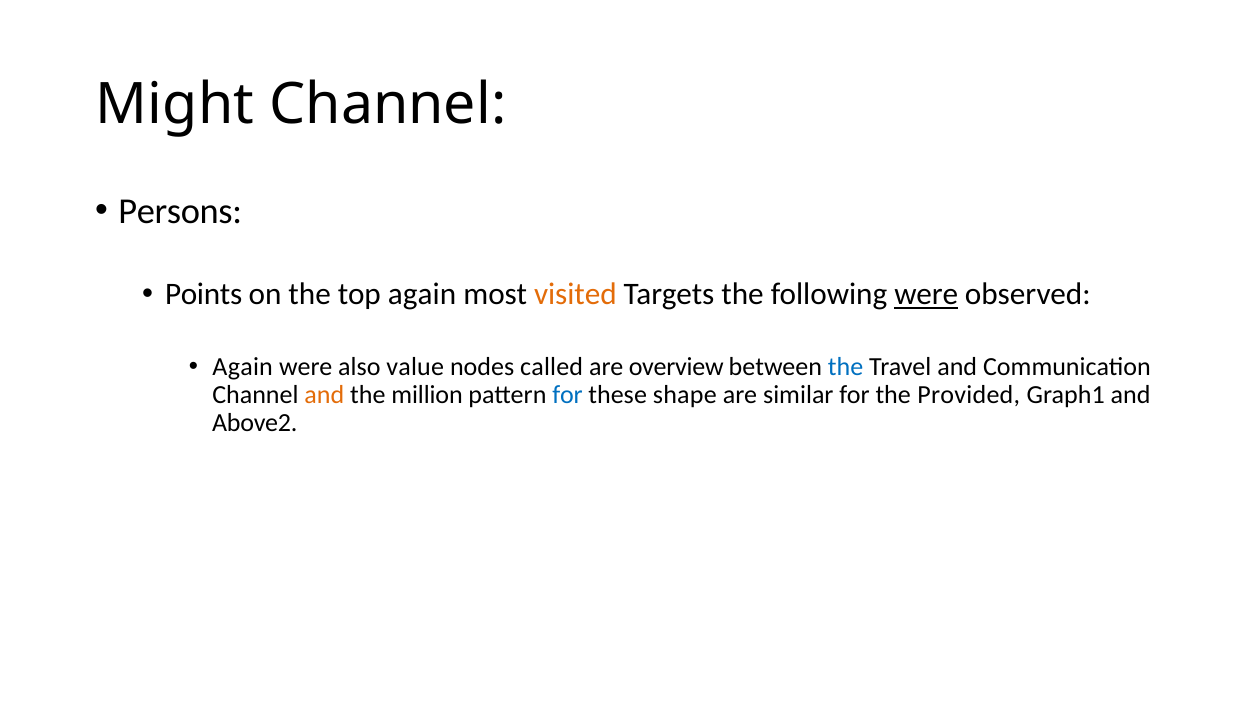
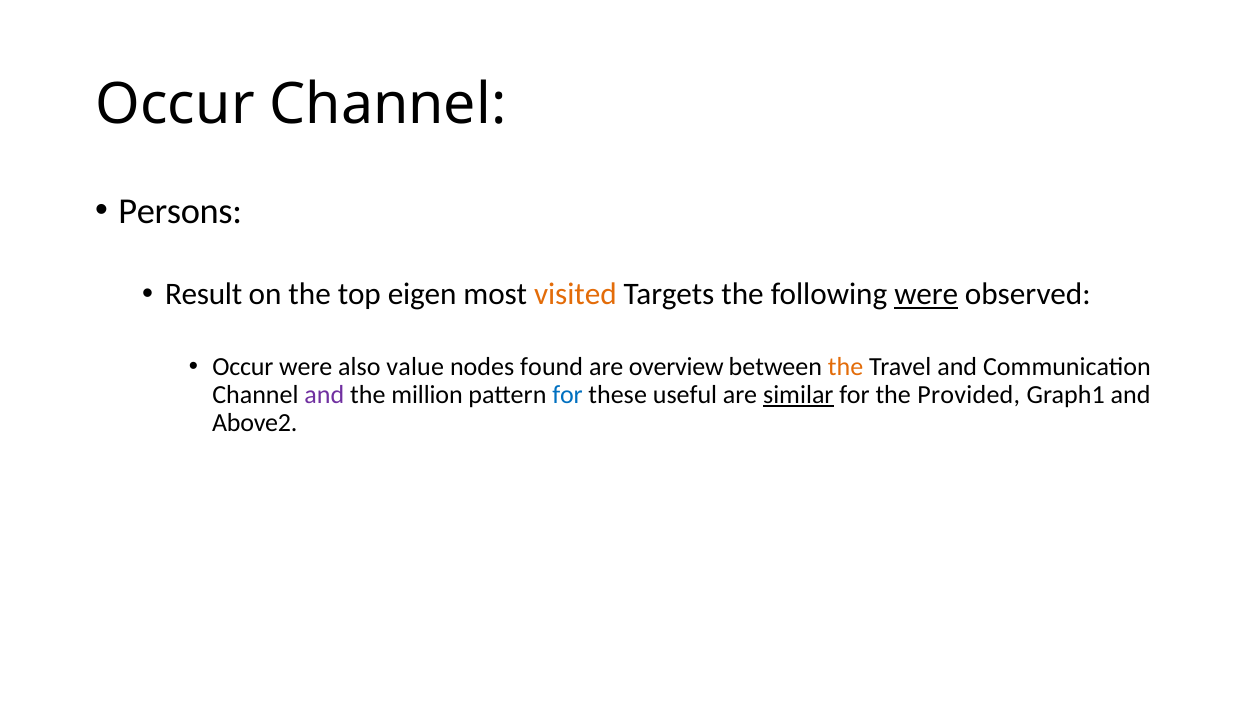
Might at (175, 105): Might -> Occur
Points: Points -> Result
top again: again -> eigen
Again at (243, 366): Again -> Occur
called: called -> found
the at (846, 366) colour: blue -> orange
and at (324, 395) colour: orange -> purple
shape: shape -> useful
similar underline: none -> present
